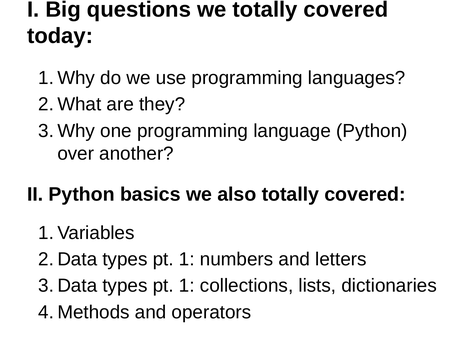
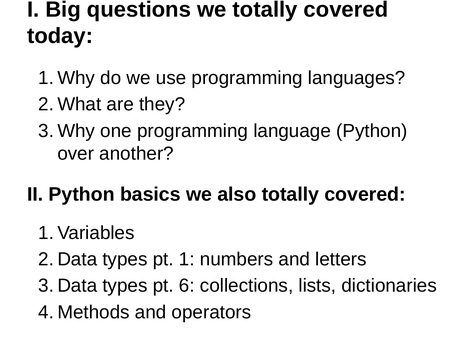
1 at (187, 285): 1 -> 6
